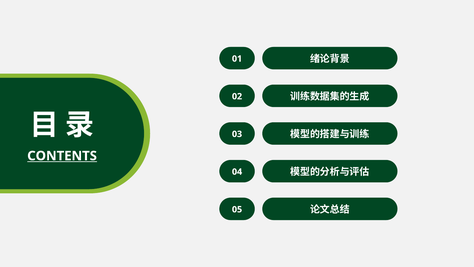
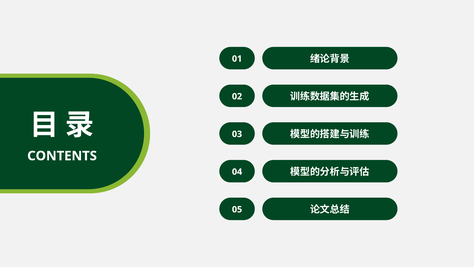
CONTENTS underline: present -> none
